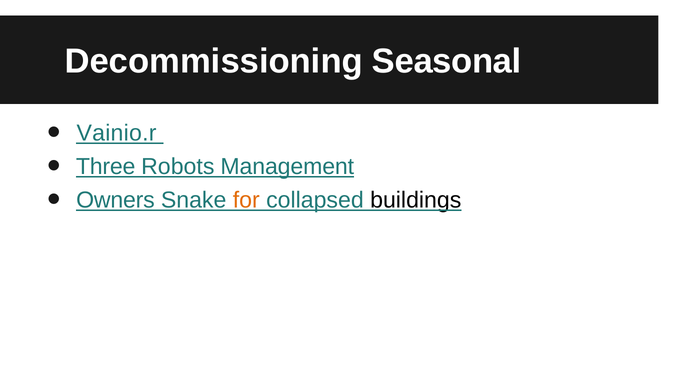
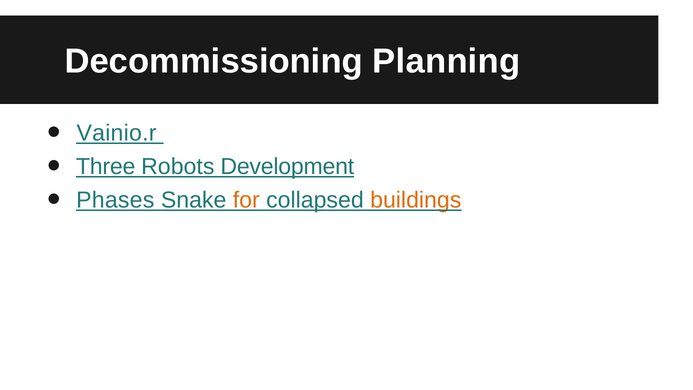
Seasonal: Seasonal -> Planning
Management: Management -> Development
Owners: Owners -> Phases
buildings colour: black -> orange
